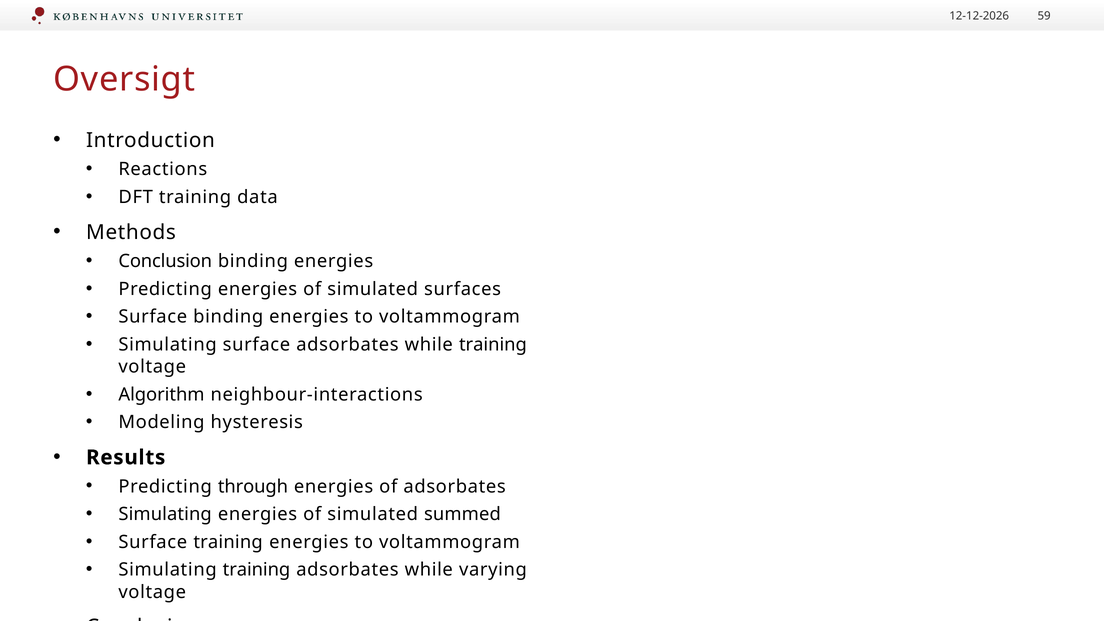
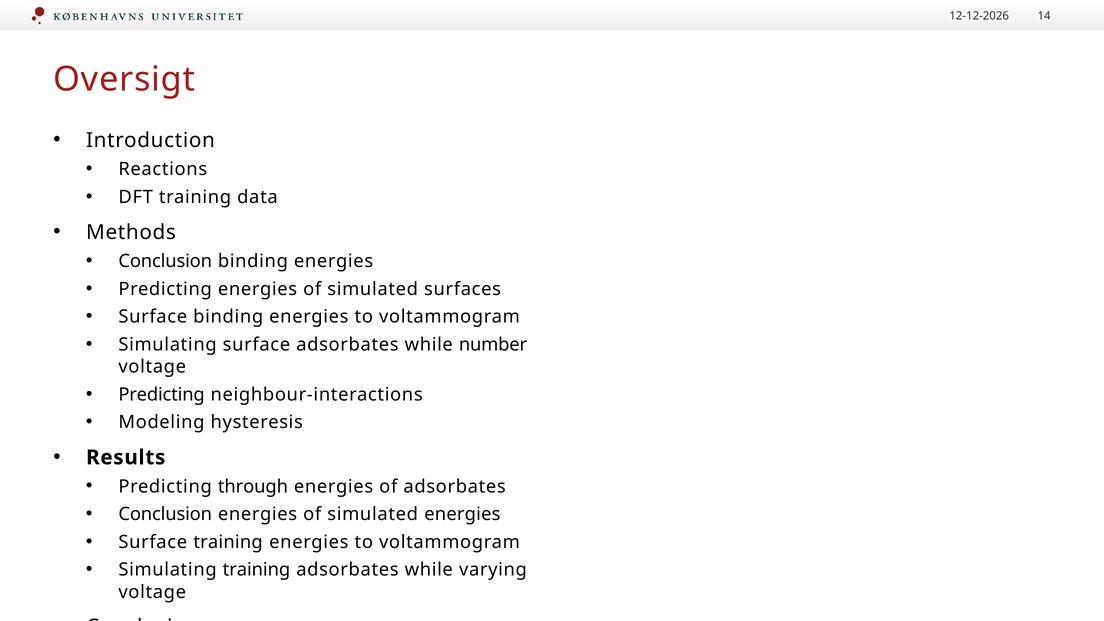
59: 59 -> 14
while training: training -> number
Algorithm at (161, 395): Algorithm -> Predicting
Simulating at (165, 514): Simulating -> Conclusion
simulated summed: summed -> energies
